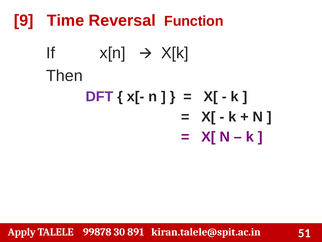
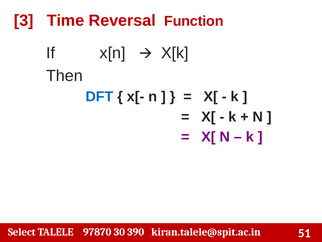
9: 9 -> 3
DFT colour: purple -> blue
Apply: Apply -> Select
99878: 99878 -> 97870
891: 891 -> 390
